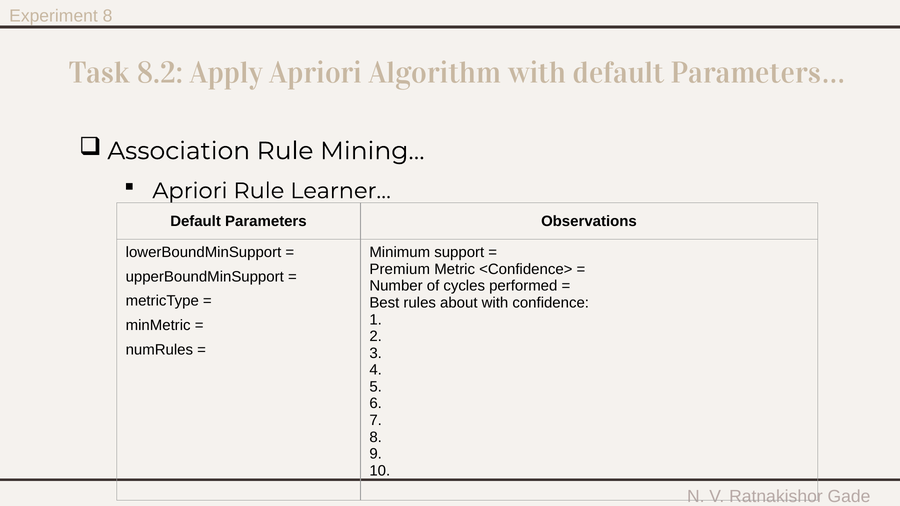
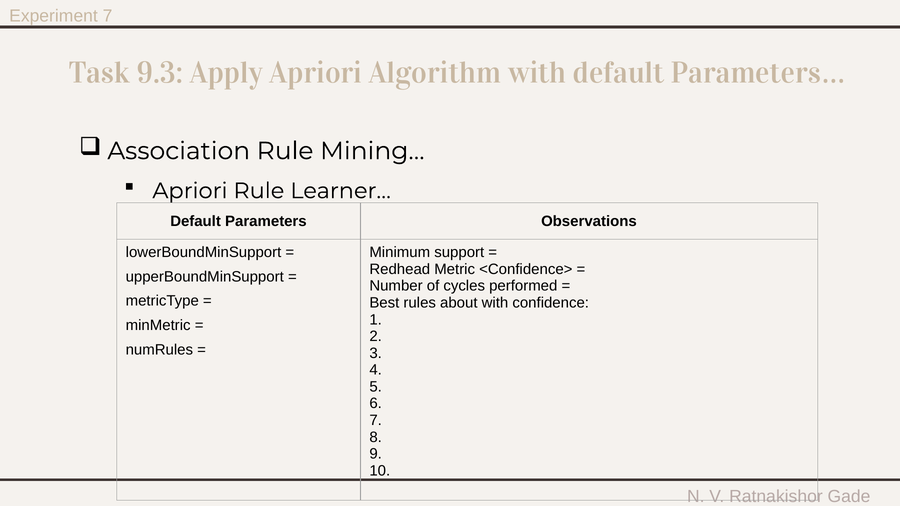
Experiment 8: 8 -> 7
8.2: 8.2 -> 9.3
Premium: Premium -> Redhead
